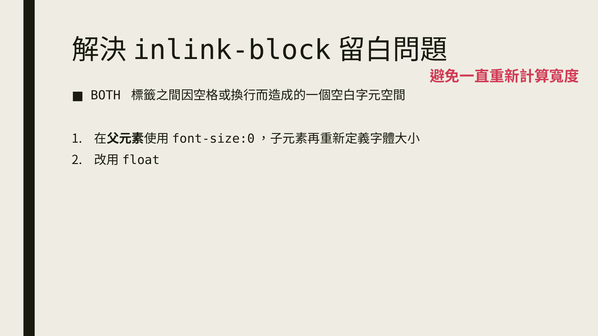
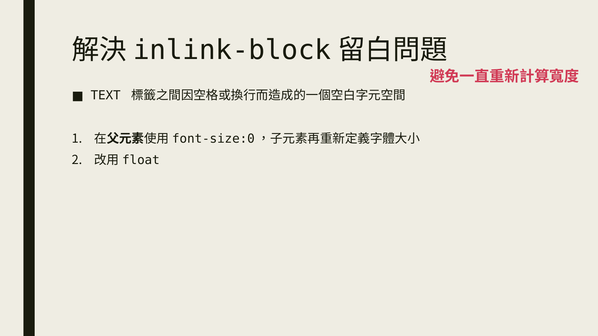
BOTH: BOTH -> TEXT
